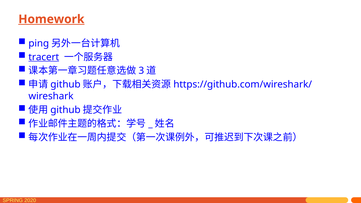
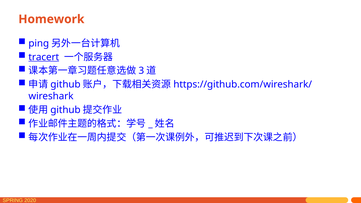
Homework underline: present -> none
